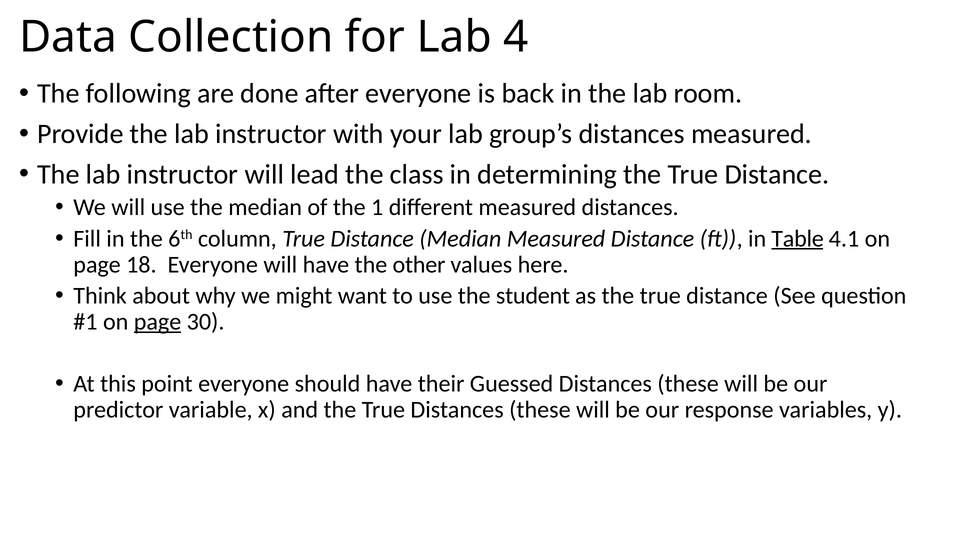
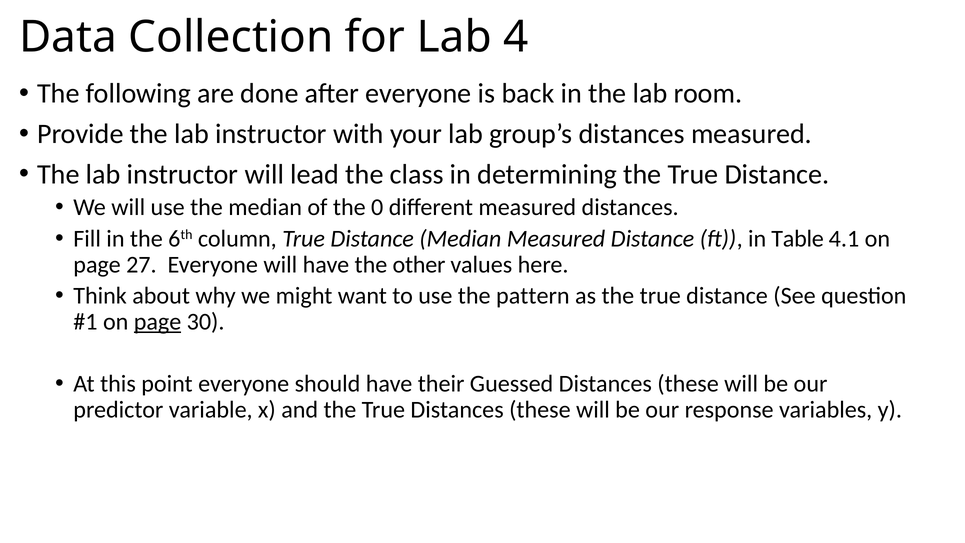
1: 1 -> 0
Table underline: present -> none
18: 18 -> 27
student: student -> pattern
